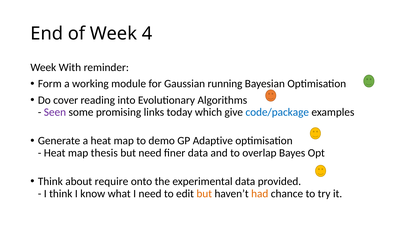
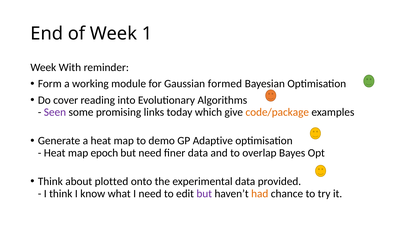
4: 4 -> 1
running: running -> formed
code/package colour: blue -> orange
thesis: thesis -> epoch
require: require -> plotted
but at (204, 193) colour: orange -> purple
